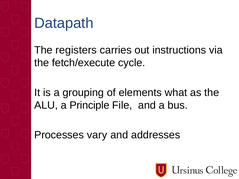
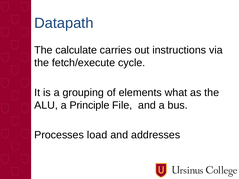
registers: registers -> calculate
vary: vary -> load
